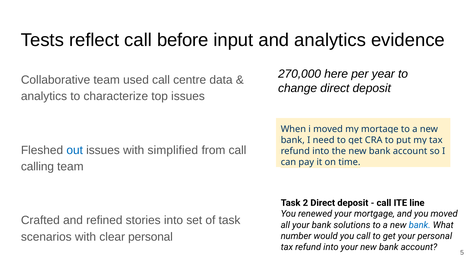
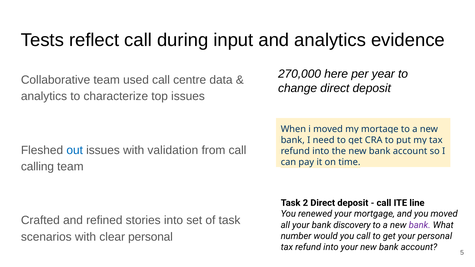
before: before -> during
simplified: simplified -> validation
solutions: solutions -> discovery
bank at (420, 225) colour: blue -> purple
